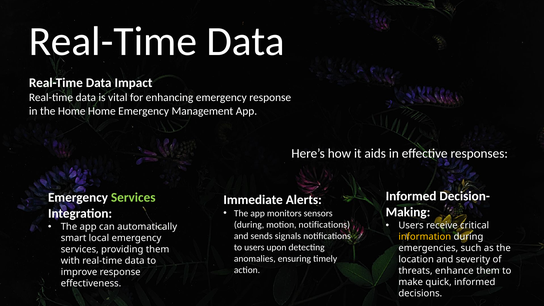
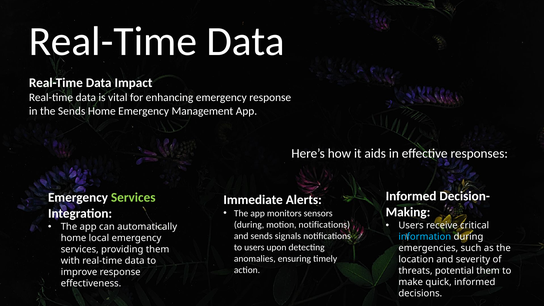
the Home: Home -> Sends
information colour: yellow -> light blue
smart at (74, 238): smart -> home
enhance: enhance -> potential
